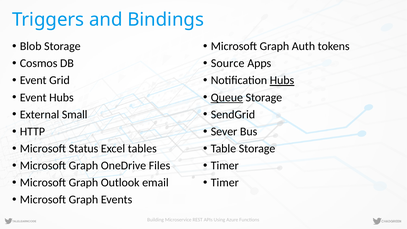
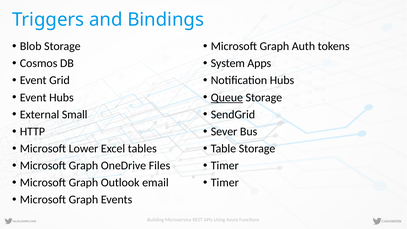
Source: Source -> System
Hubs at (282, 80) underline: present -> none
Status: Status -> Lower
